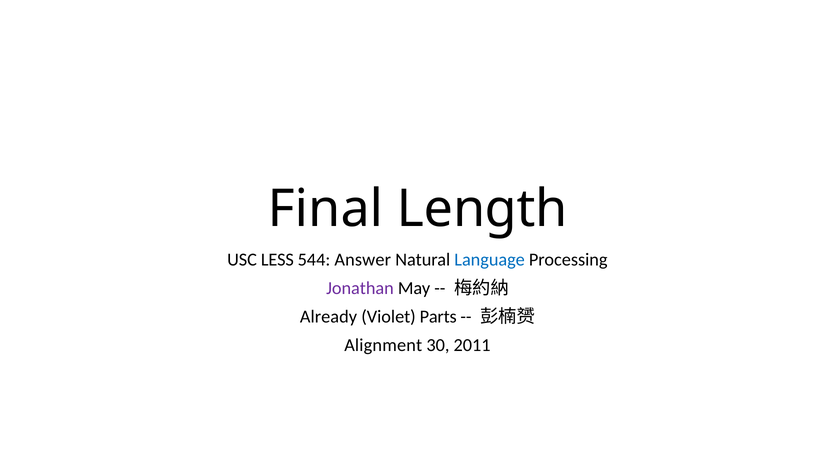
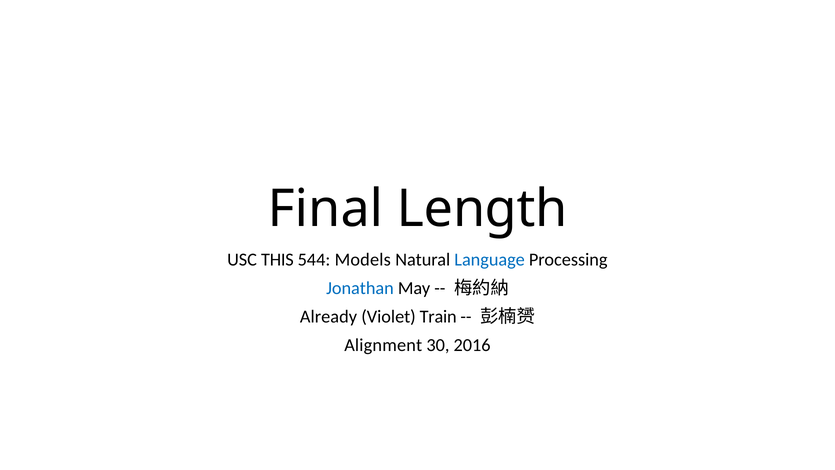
LESS: LESS -> THIS
Answer: Answer -> Models
Jonathan colour: purple -> blue
Parts: Parts -> Train
2011: 2011 -> 2016
